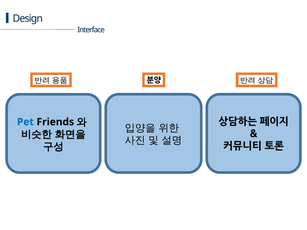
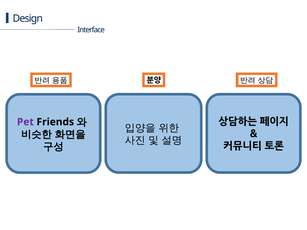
Pet colour: blue -> purple
